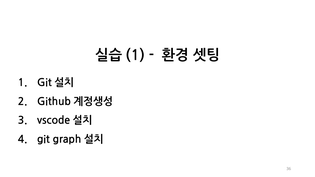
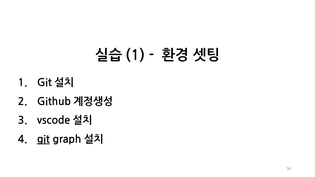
git underline: none -> present
